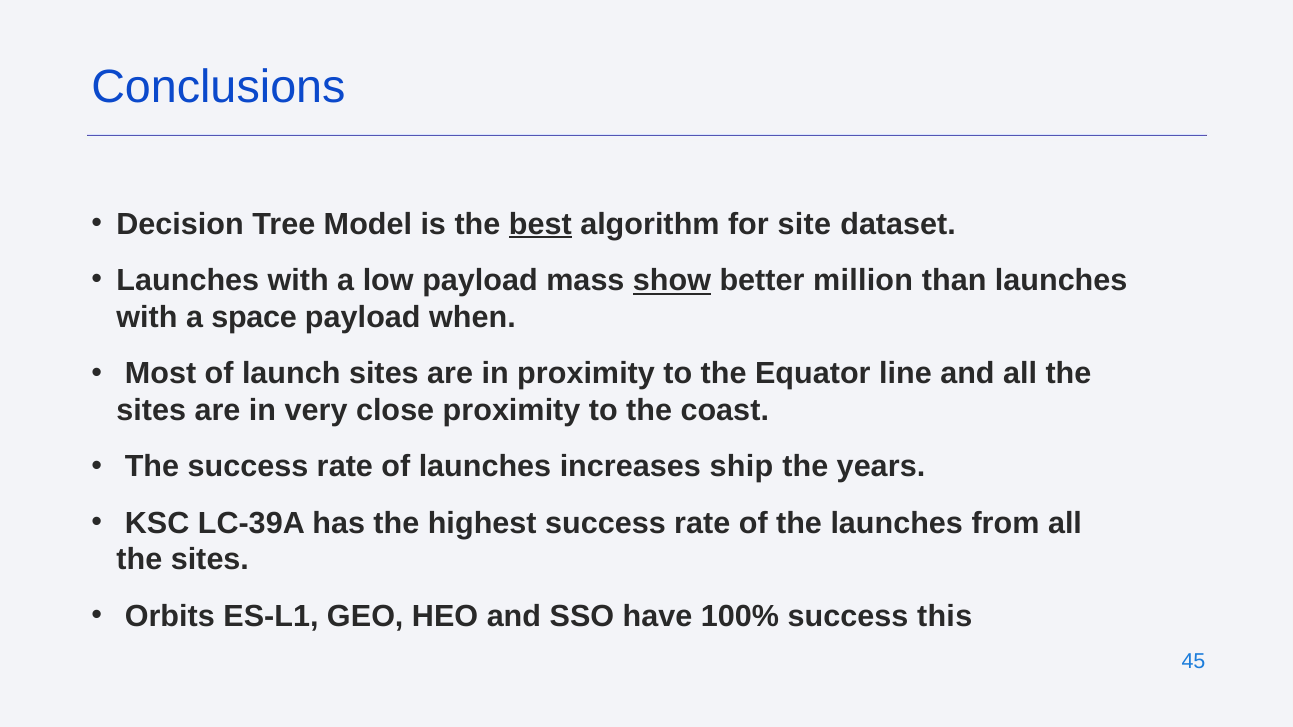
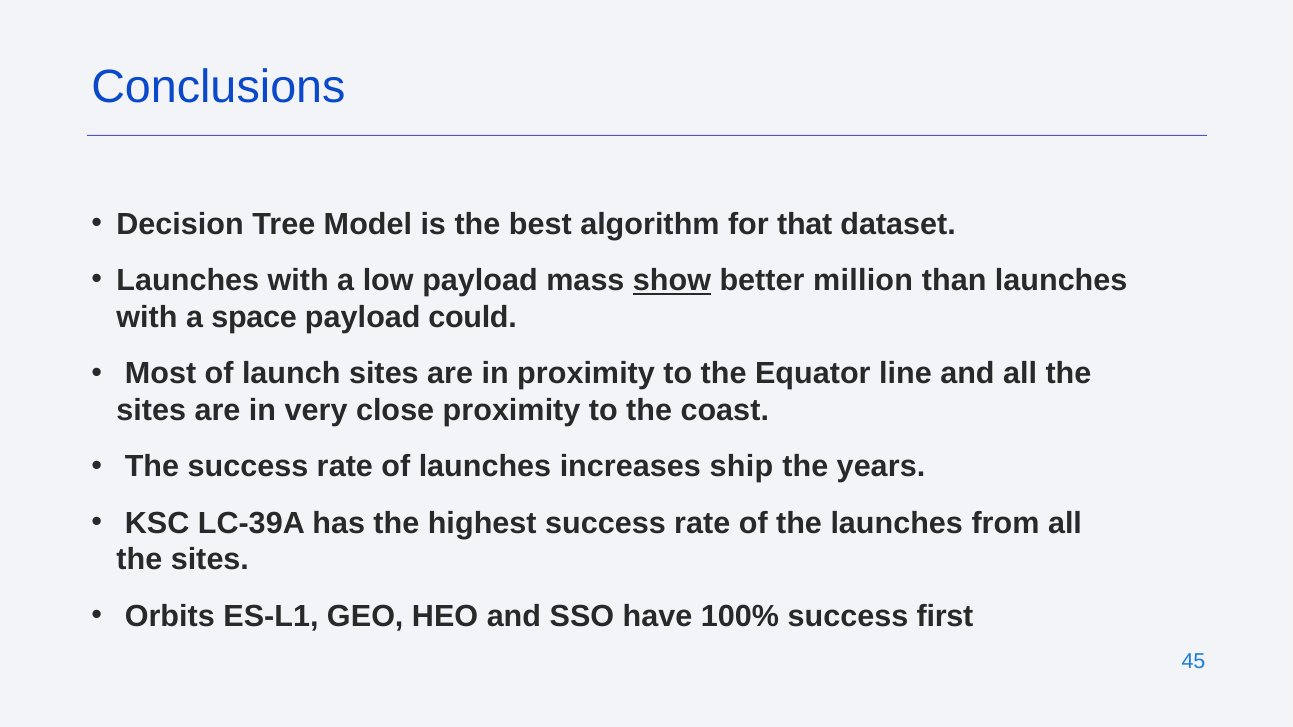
best underline: present -> none
site: site -> that
when: when -> could
this: this -> first
